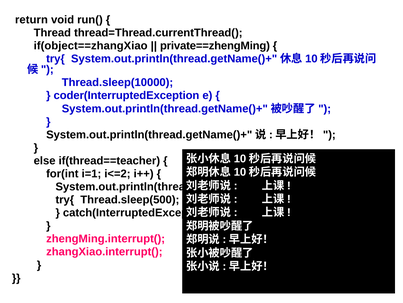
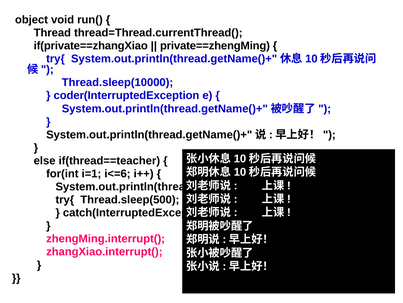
return: return -> object
if(object==zhangXiao: if(object==zhangXiao -> if(private==zhangXiao
i<=2: i<=2 -> i<=6
